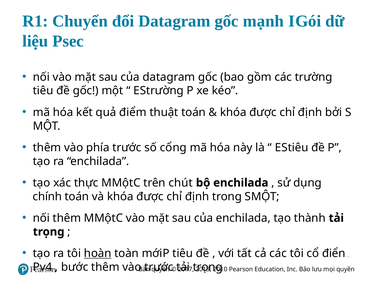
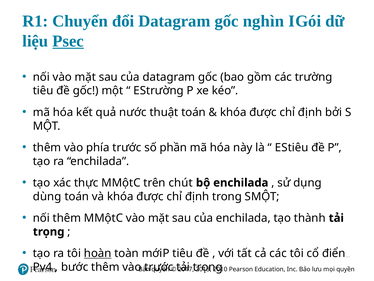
mạnh: mạnh -> nghìn
Psec underline: none -> present
điểm: điểm -> nước
cổng: cổng -> phần
chính: chính -> dùng
